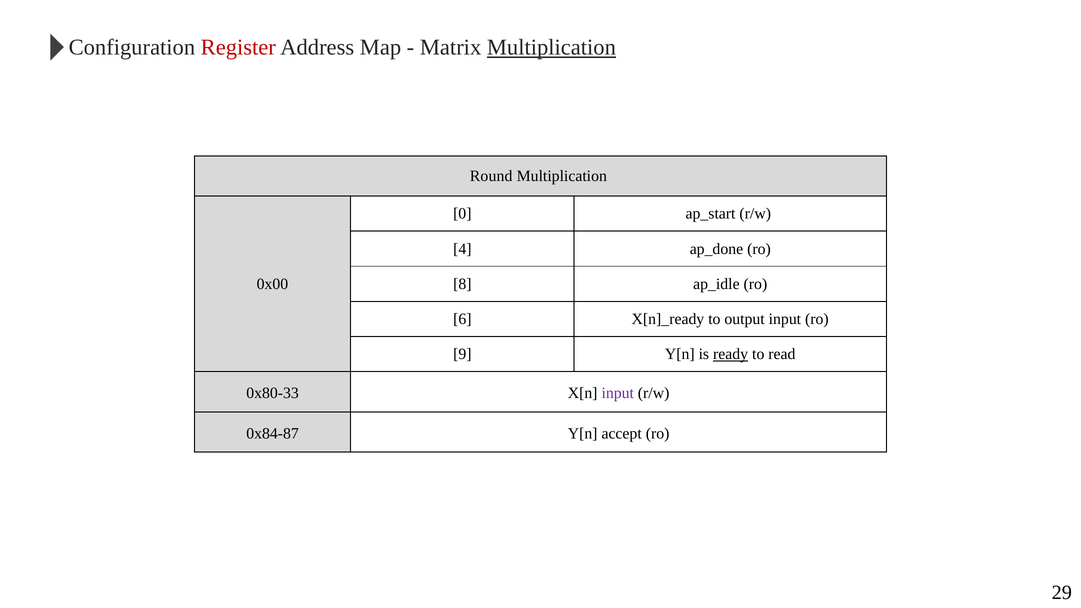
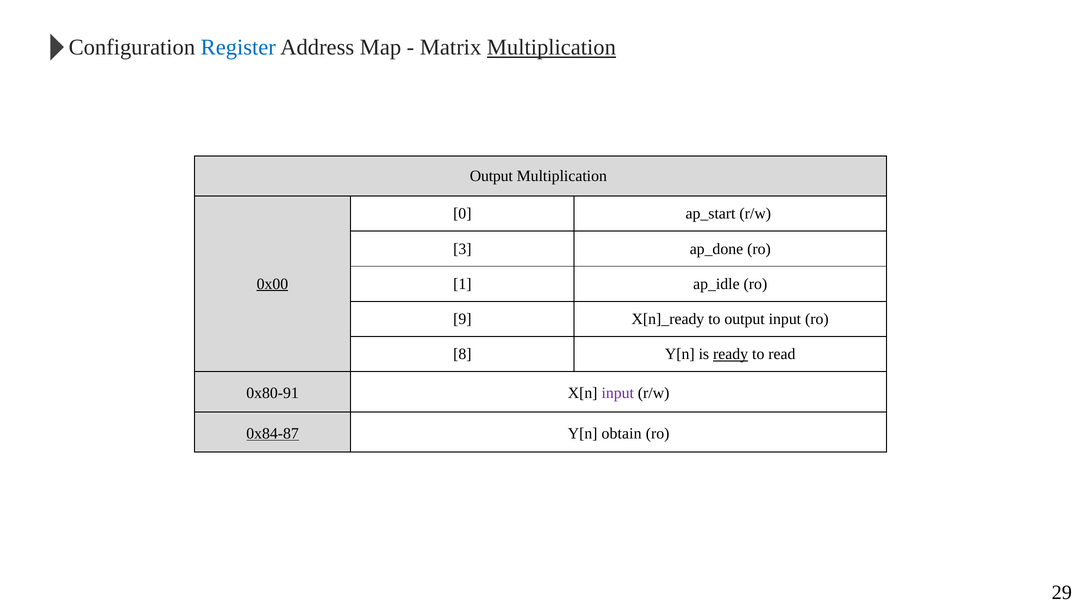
Register colour: red -> blue
Round at (491, 176): Round -> Output
4: 4 -> 3
0x00 underline: none -> present
8: 8 -> 1
6: 6 -> 9
9: 9 -> 8
0x80-33: 0x80-33 -> 0x80-91
0x84-87 underline: none -> present
accept: accept -> obtain
